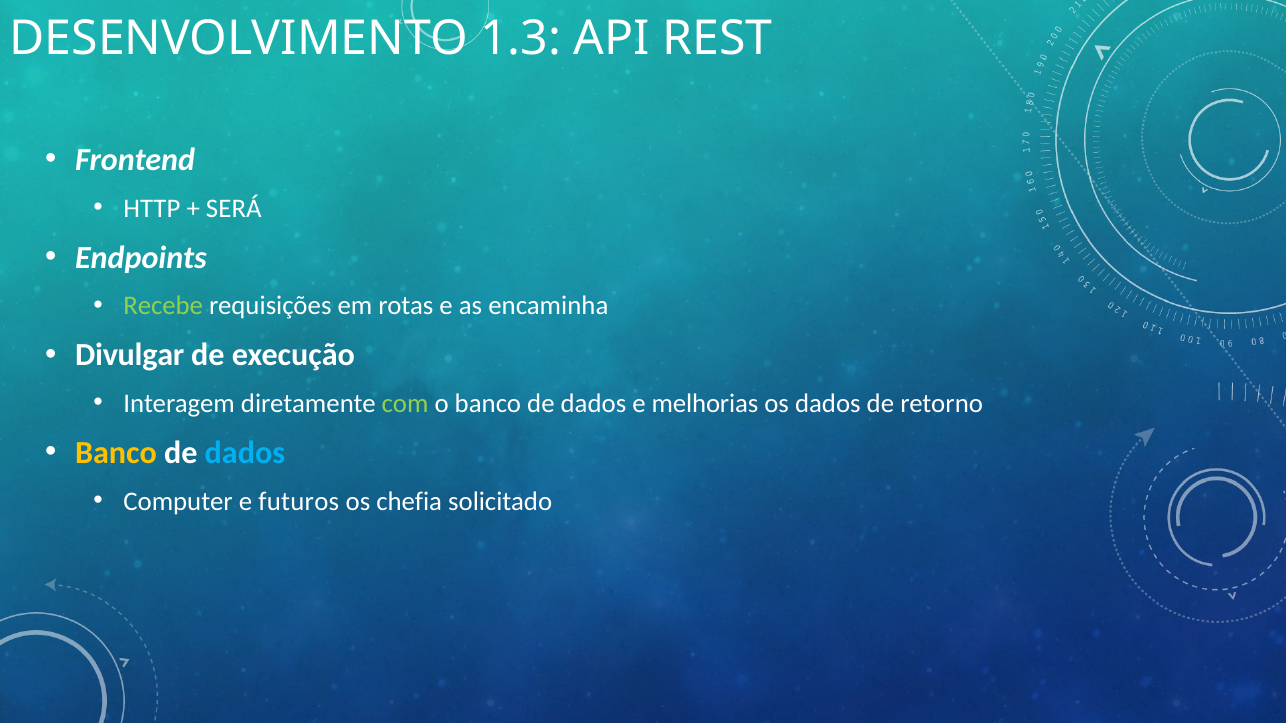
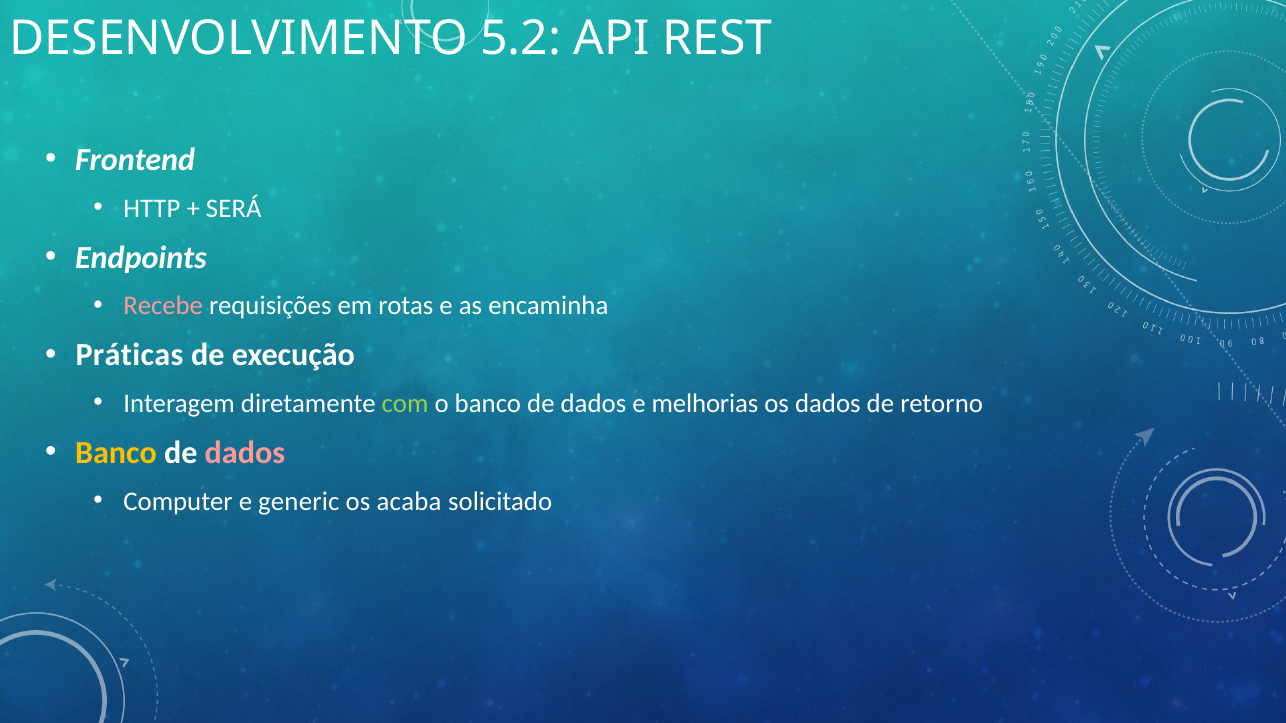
1.3: 1.3 -> 5.2
Recebe colour: light green -> pink
Divulgar: Divulgar -> Práticas
dados at (245, 453) colour: light blue -> pink
futuros: futuros -> generic
chefia: chefia -> acaba
